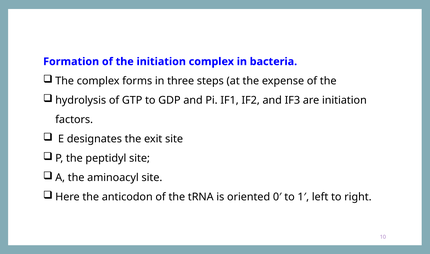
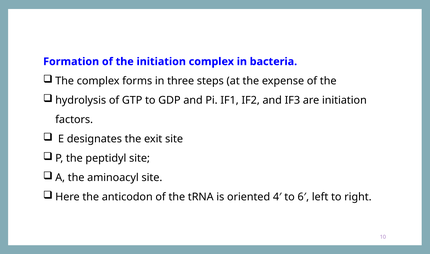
0′: 0′ -> 4′
1′: 1′ -> 6′
